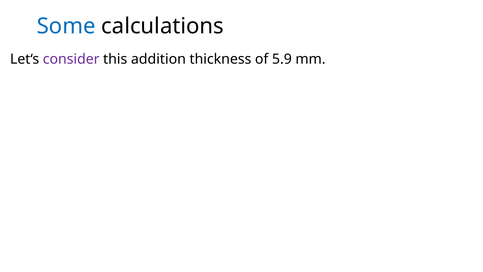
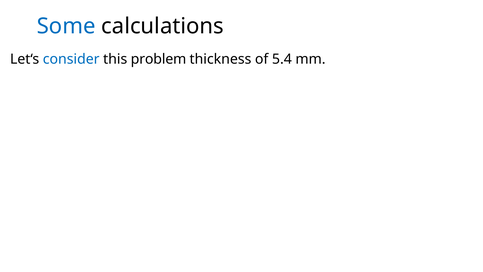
consider colour: purple -> blue
addition: addition -> problem
5.9: 5.9 -> 5.4
